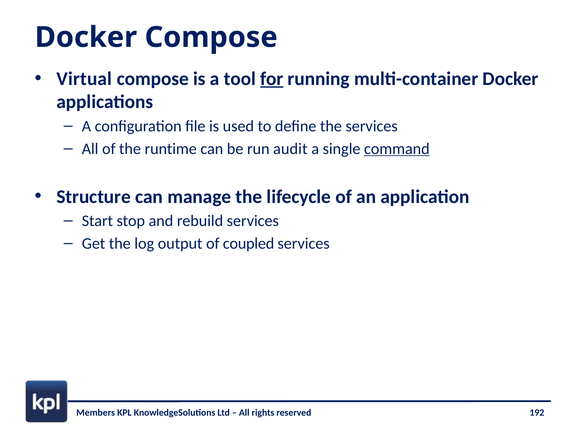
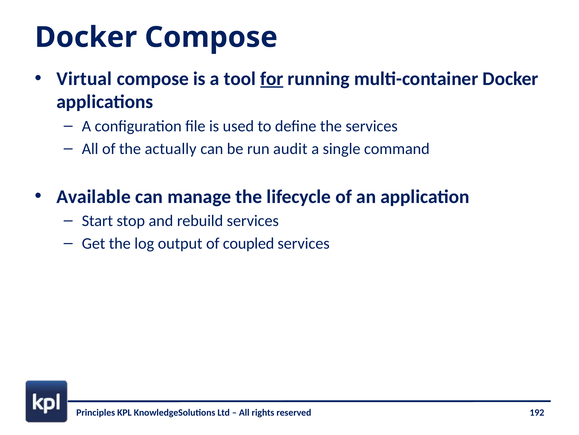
runtime: runtime -> actually
command underline: present -> none
Structure: Structure -> Available
Members: Members -> Principles
